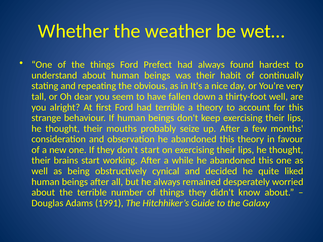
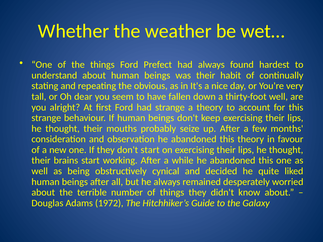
had terrible: terrible -> strange
1991: 1991 -> 1972
